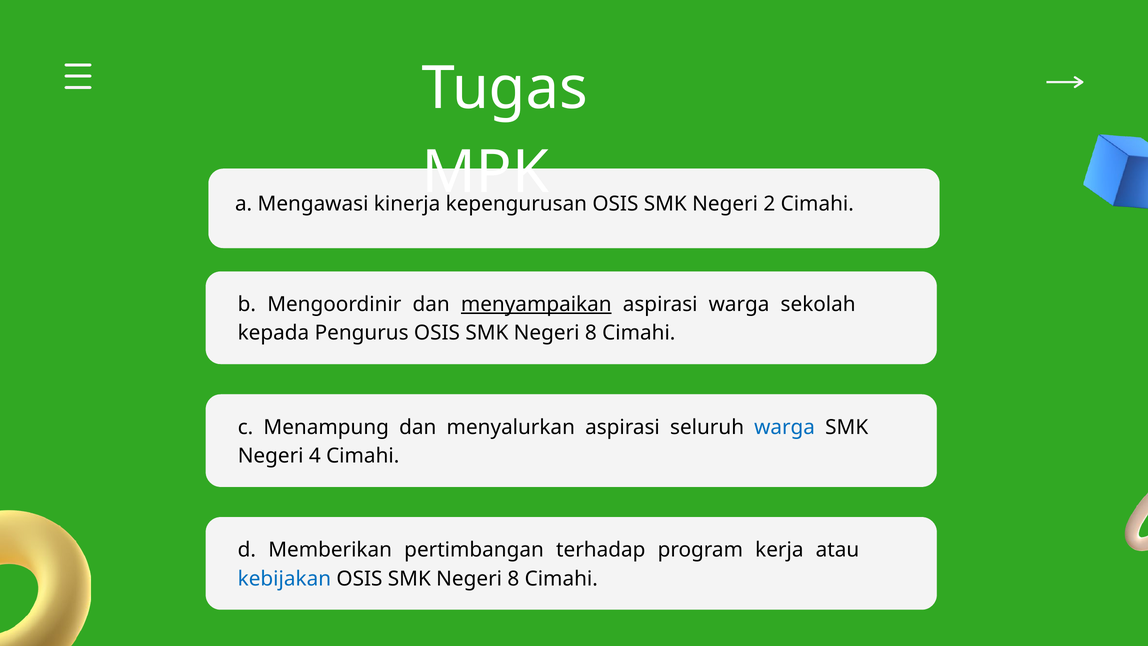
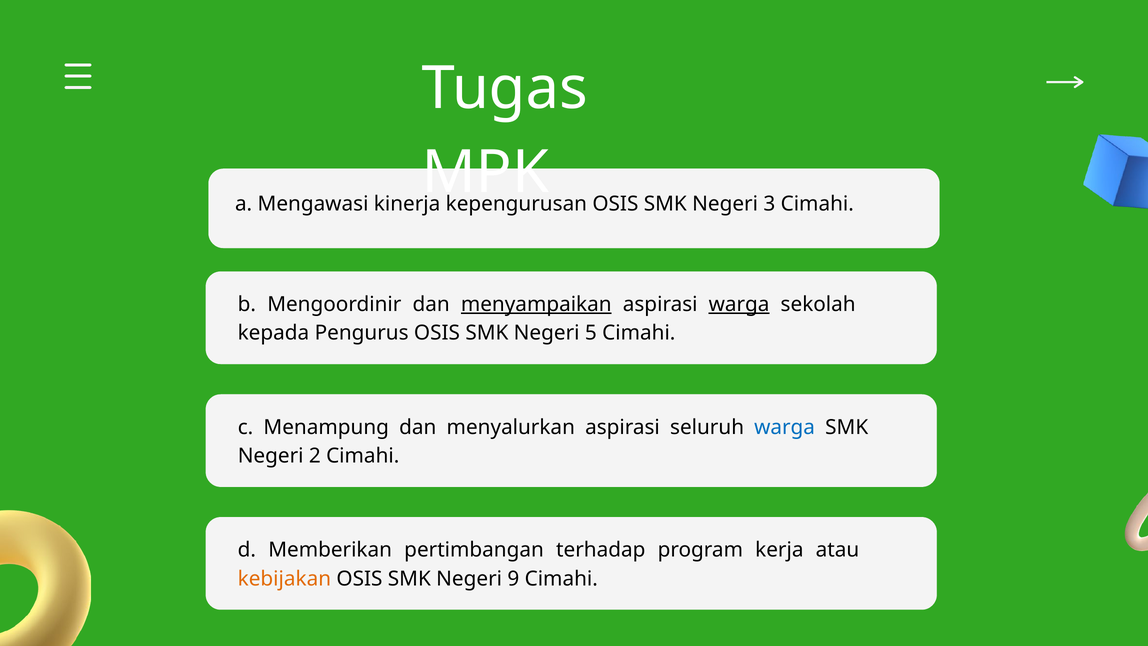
2: 2 -> 3
warga at (739, 304) underline: none -> present
8 at (591, 333): 8 -> 5
4: 4 -> 2
kebijakan colour: blue -> orange
8 at (513, 579): 8 -> 9
